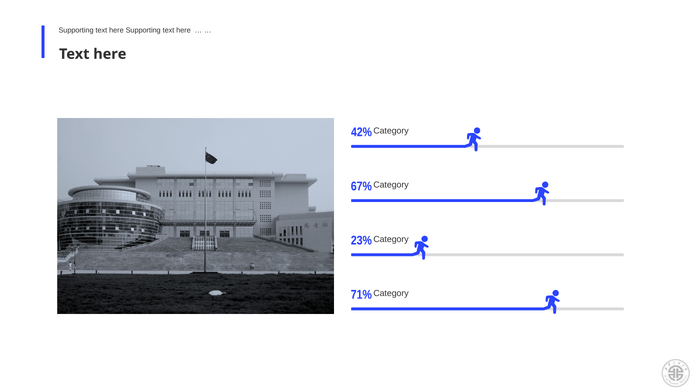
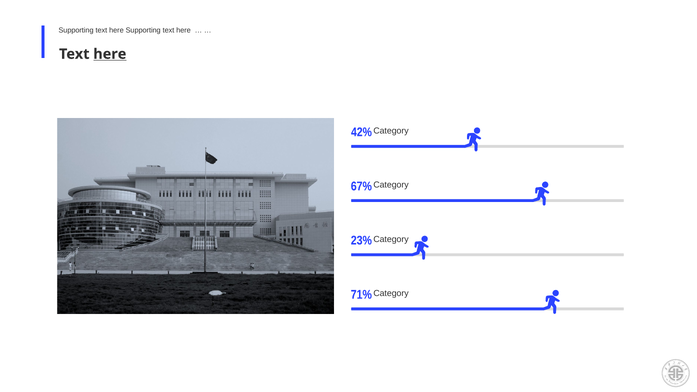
here at (110, 54) underline: none -> present
